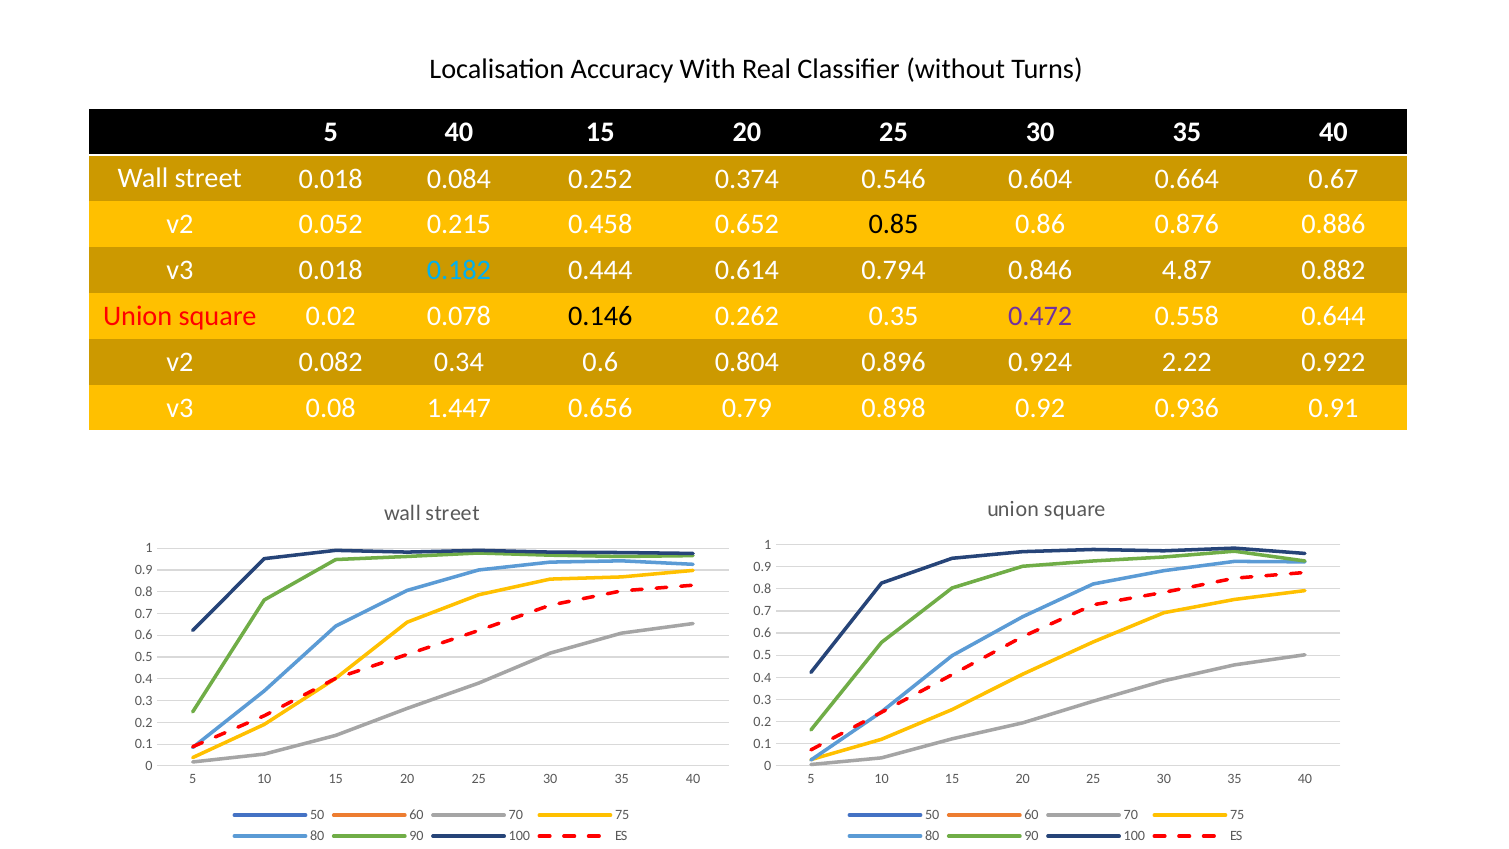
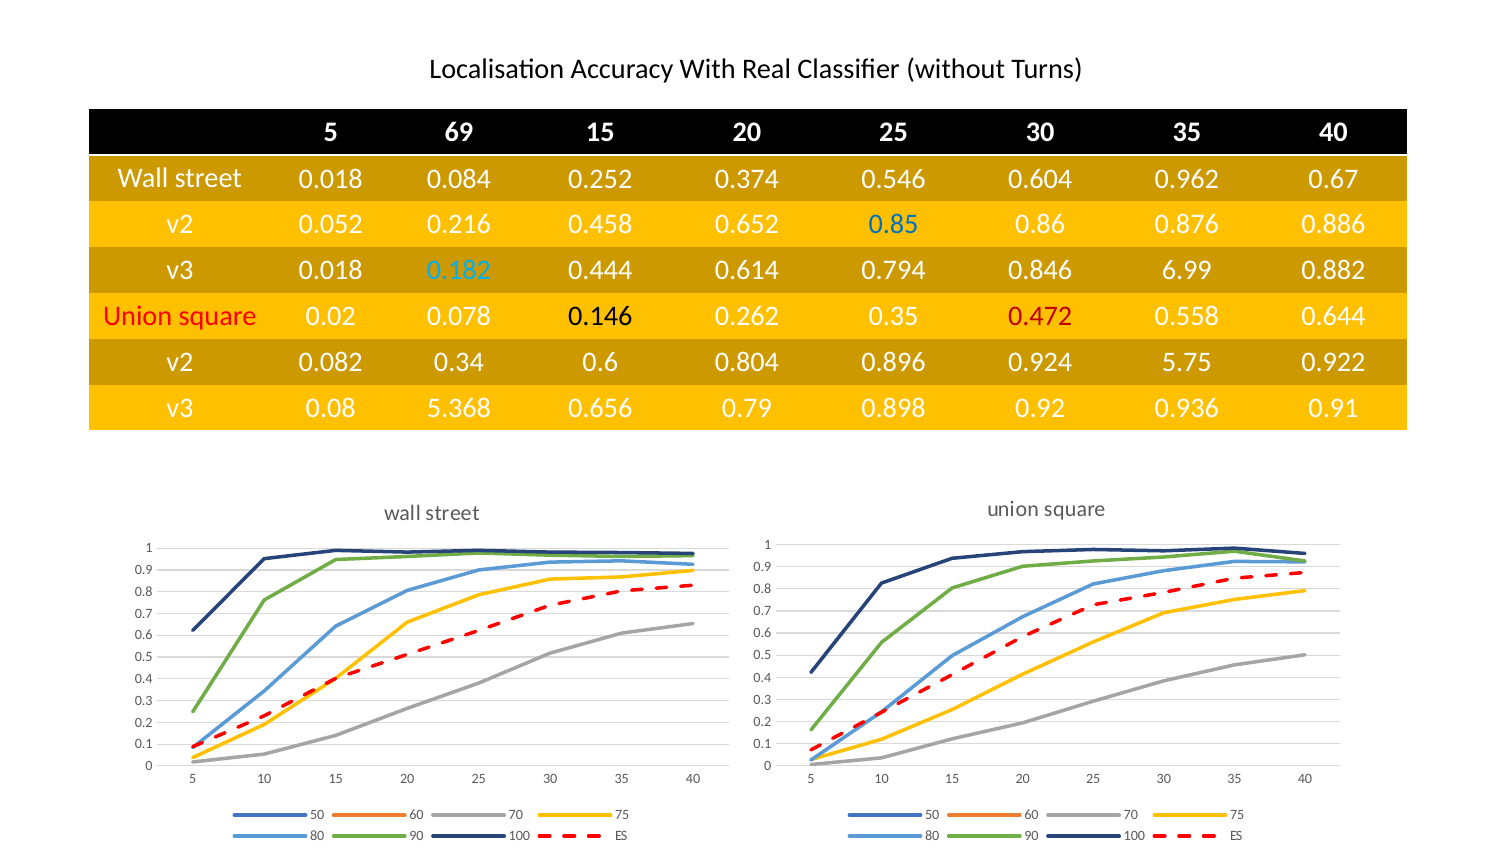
5 40: 40 -> 69
0.664: 0.664 -> 0.962
0.215: 0.215 -> 0.216
0.85 colour: black -> blue
4.87: 4.87 -> 6.99
0.472 colour: purple -> red
2.22: 2.22 -> 5.75
1.447: 1.447 -> 5.368
